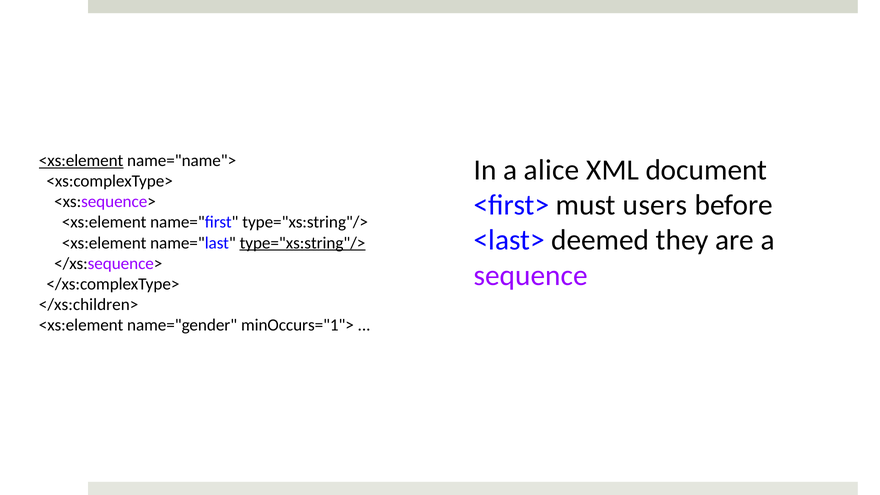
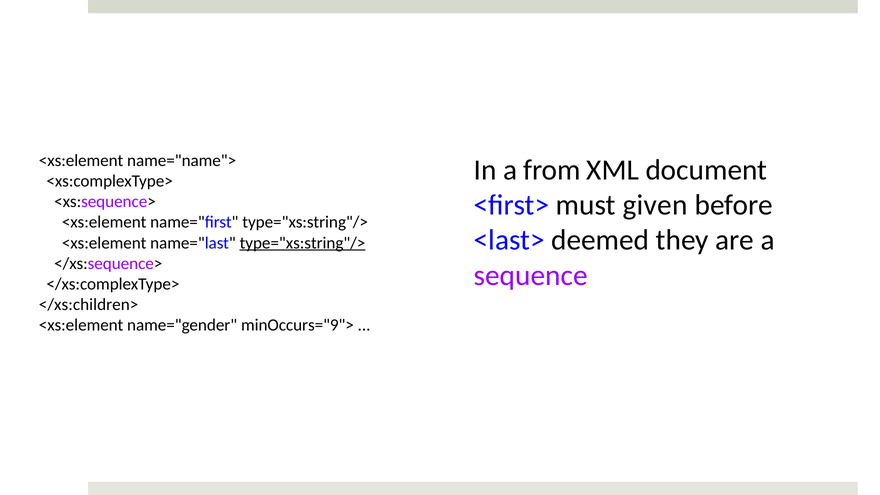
<xs:element at (81, 161) underline: present -> none
alice: alice -> from
users: users -> given
minOccurs="1">: minOccurs="1"> -> minOccurs="9">
